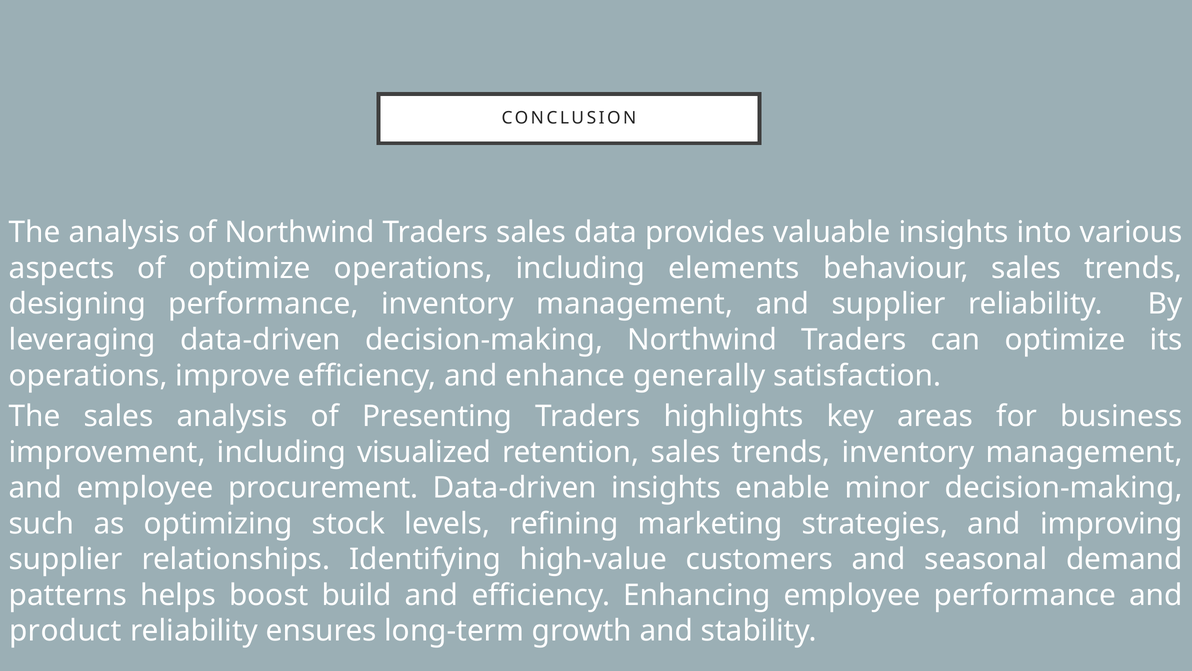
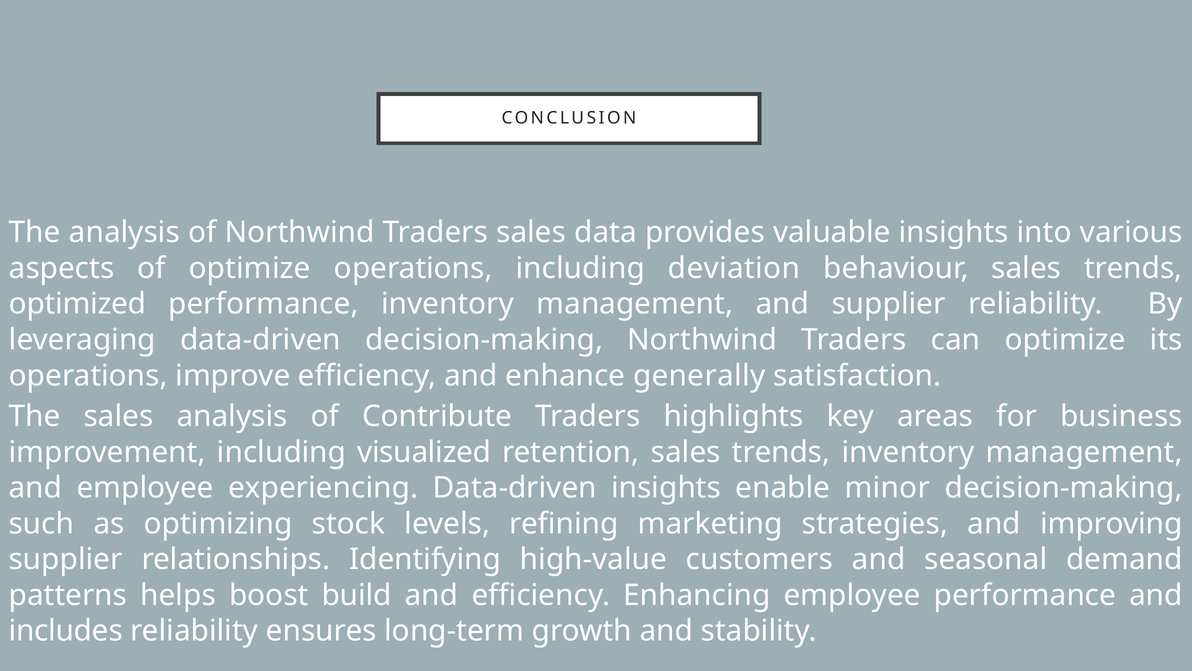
elements: elements -> deviation
designing: designing -> optimized
Presenting: Presenting -> Contribute
procurement: procurement -> experiencing
product: product -> includes
